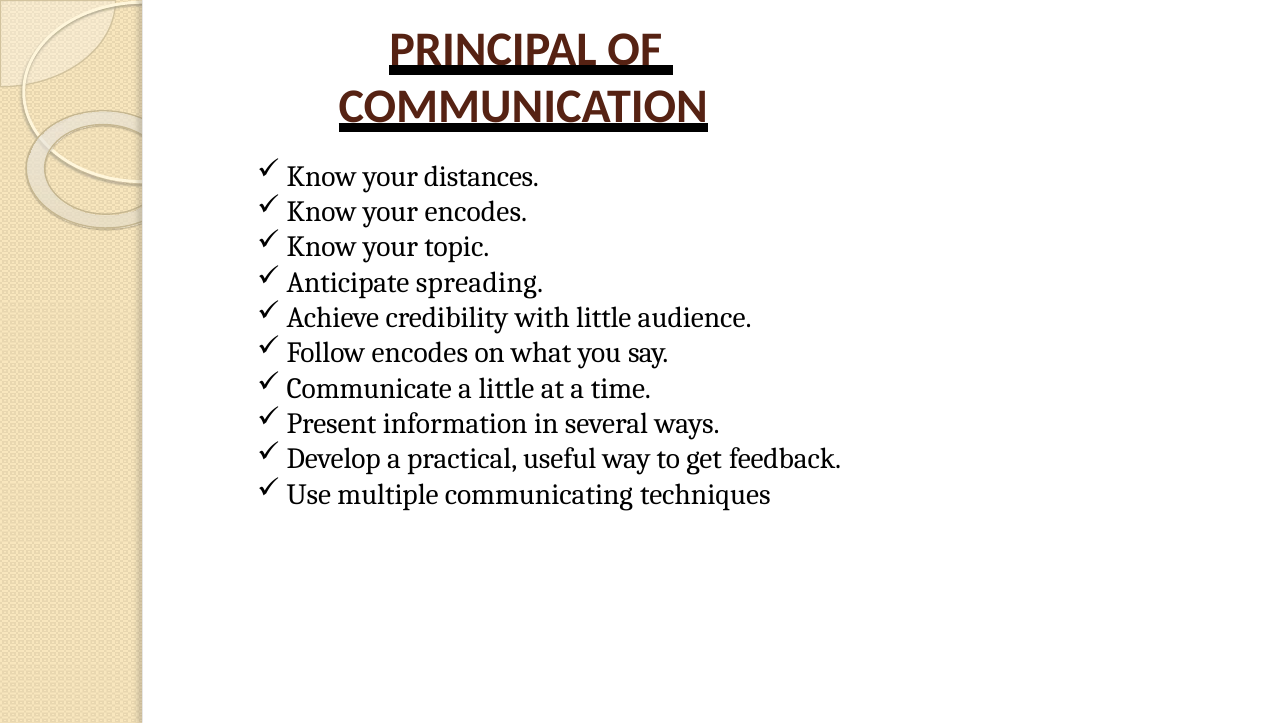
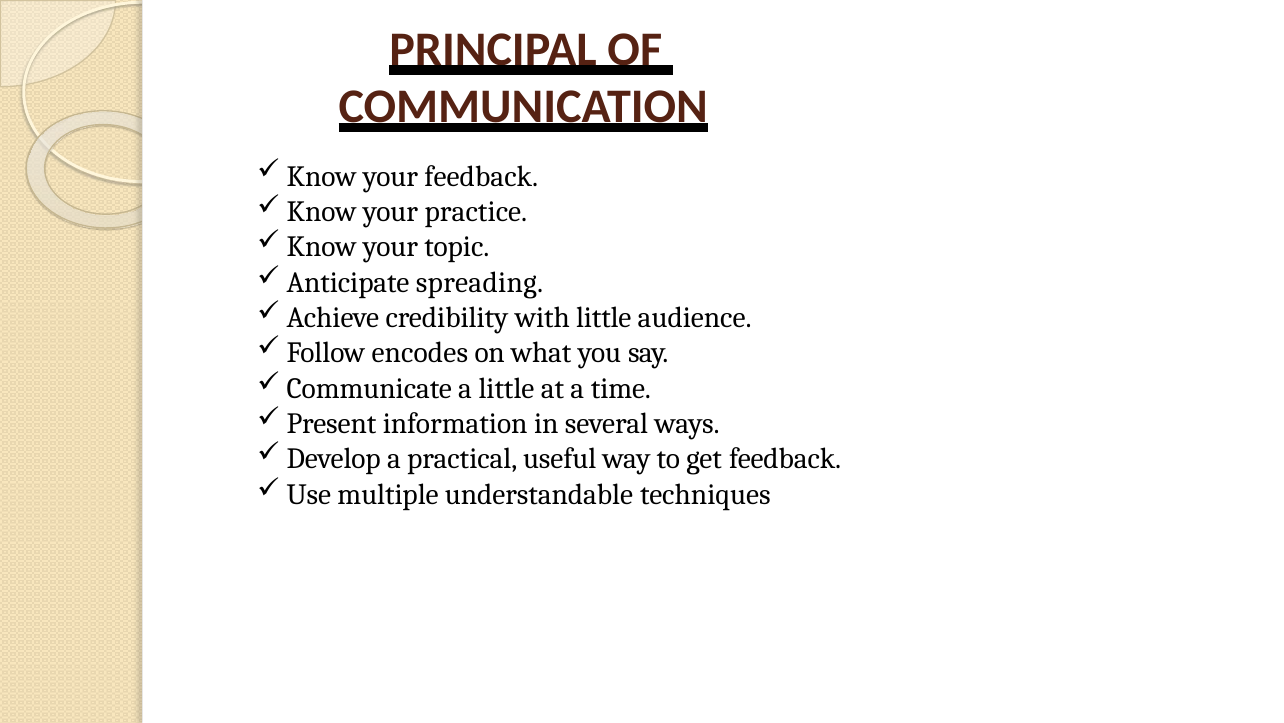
your distances: distances -> feedback
your encodes: encodes -> practice
communicating: communicating -> understandable
